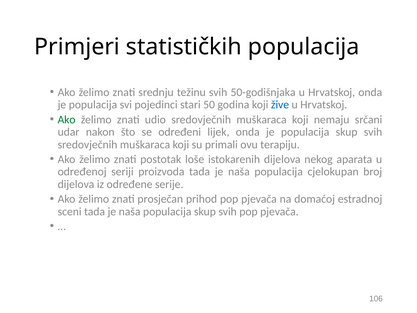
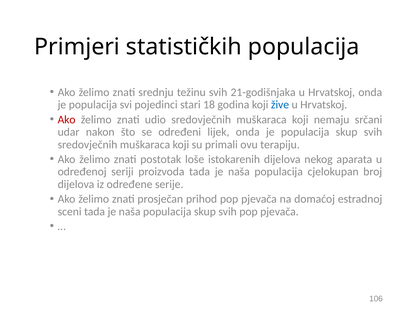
50-godišnjaka: 50-godišnjaka -> 21-godišnjaka
50: 50 -> 18
Ako at (67, 119) colour: green -> red
